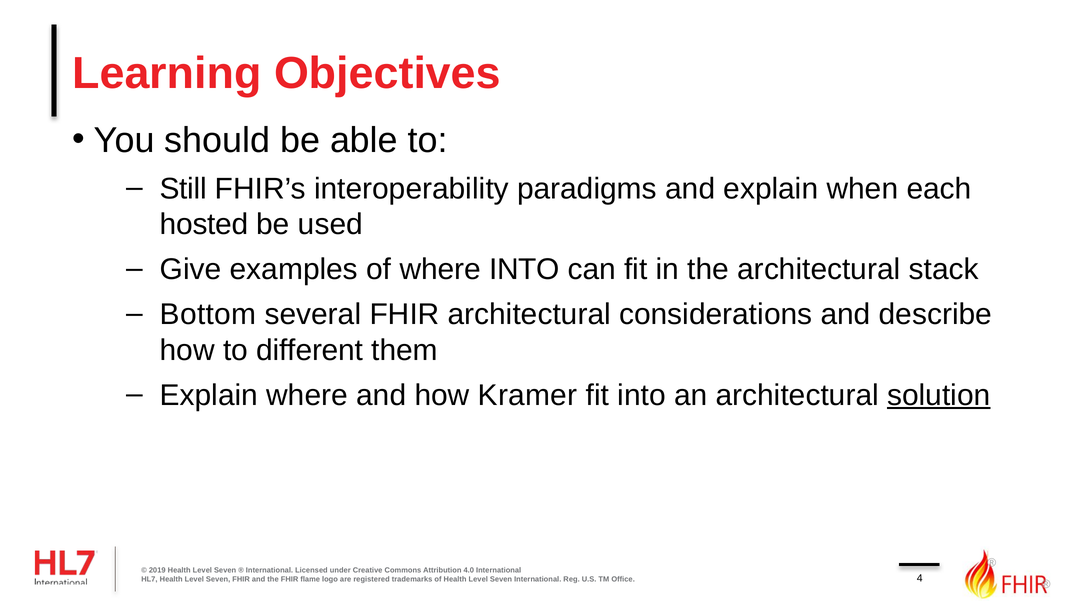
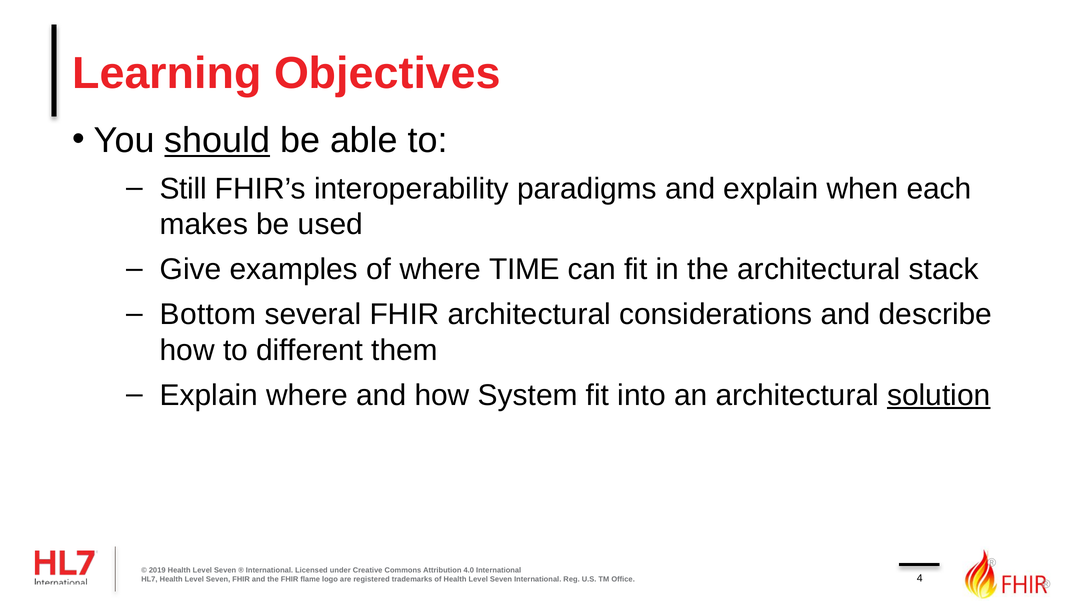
should underline: none -> present
hosted: hosted -> makes
where INTO: INTO -> TIME
Kramer: Kramer -> System
